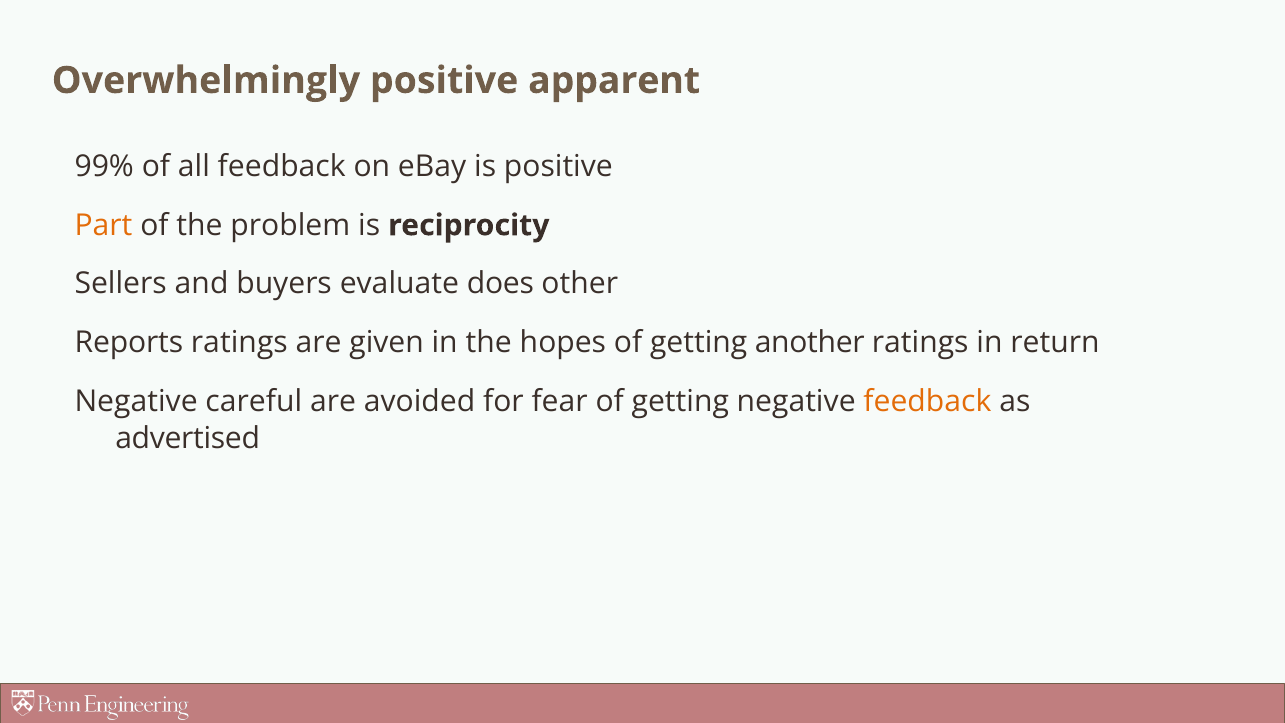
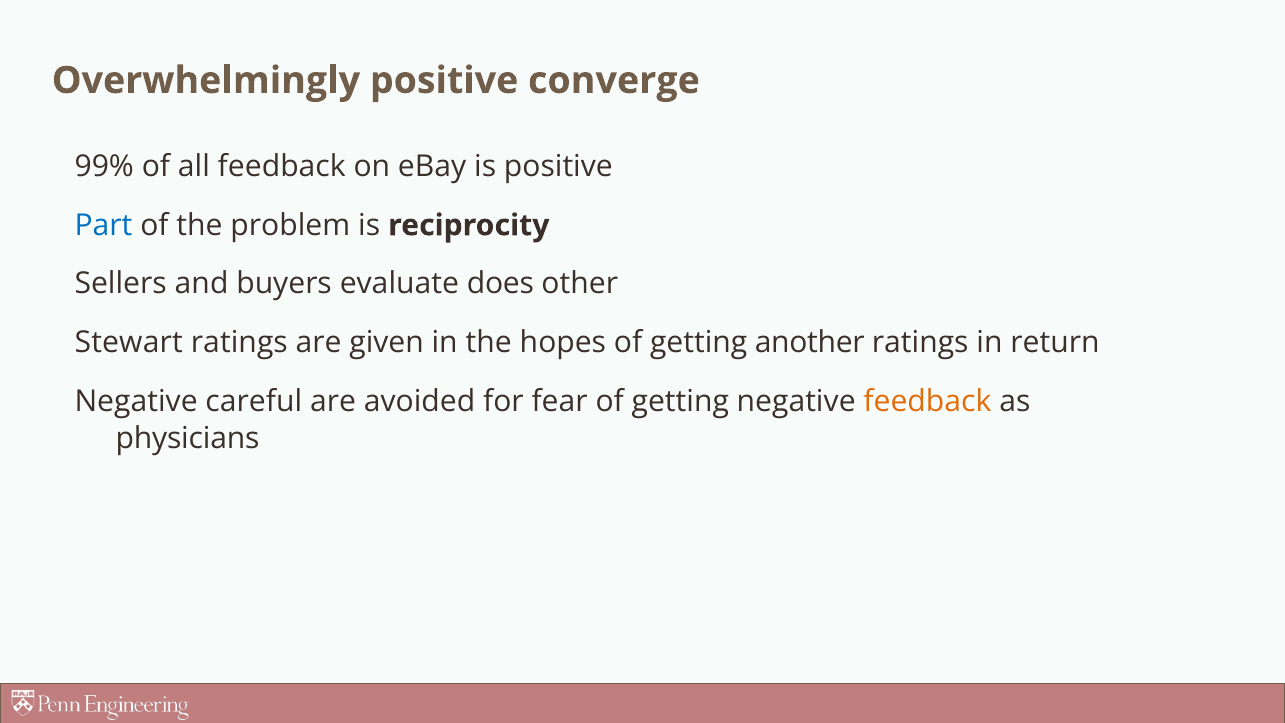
apparent: apparent -> converge
Part colour: orange -> blue
Reports: Reports -> Stewart
advertised: advertised -> physicians
